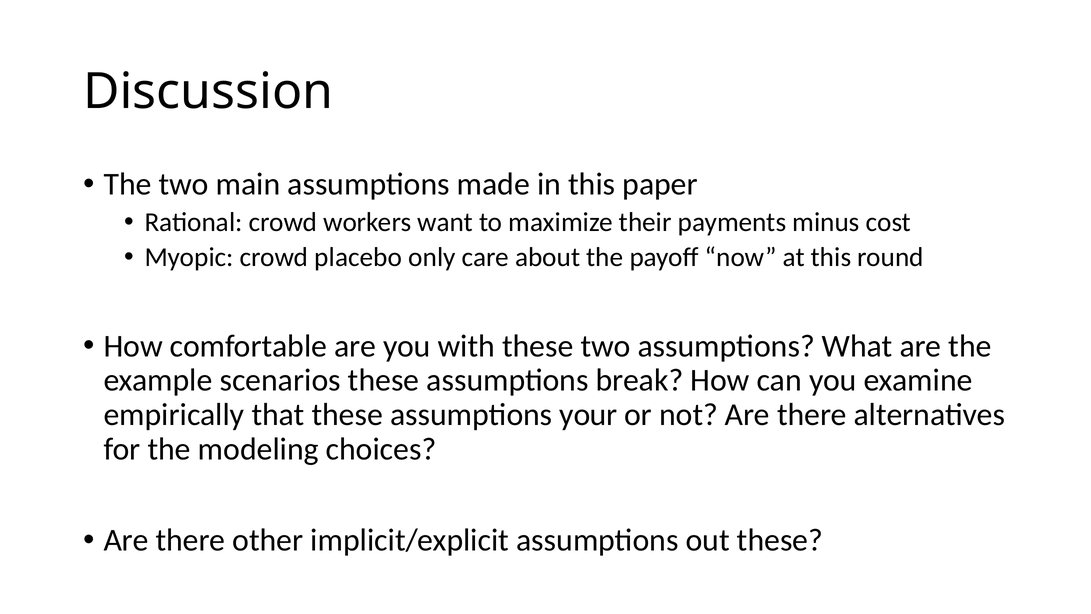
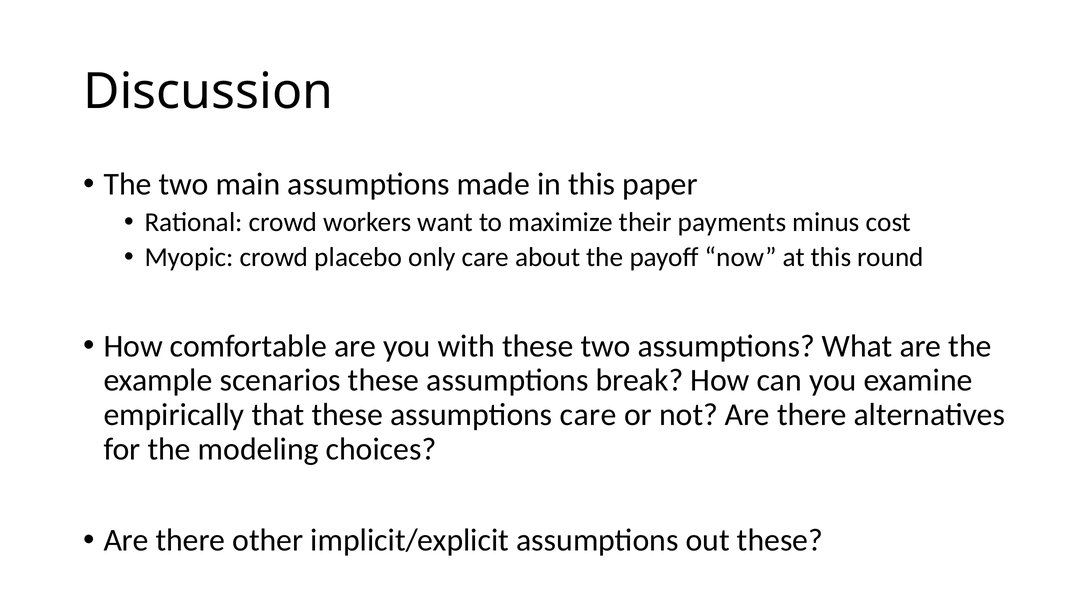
assumptions your: your -> care
